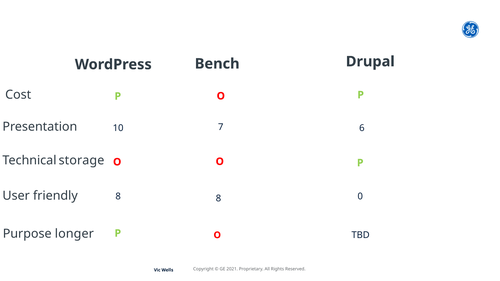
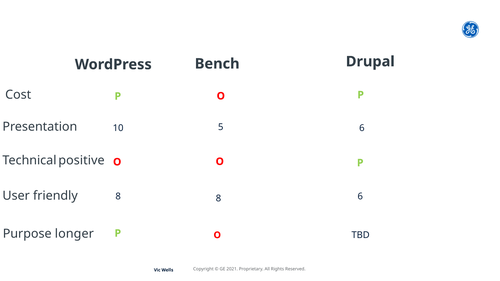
7: 7 -> 5
storage: storage -> positive
8 0: 0 -> 6
